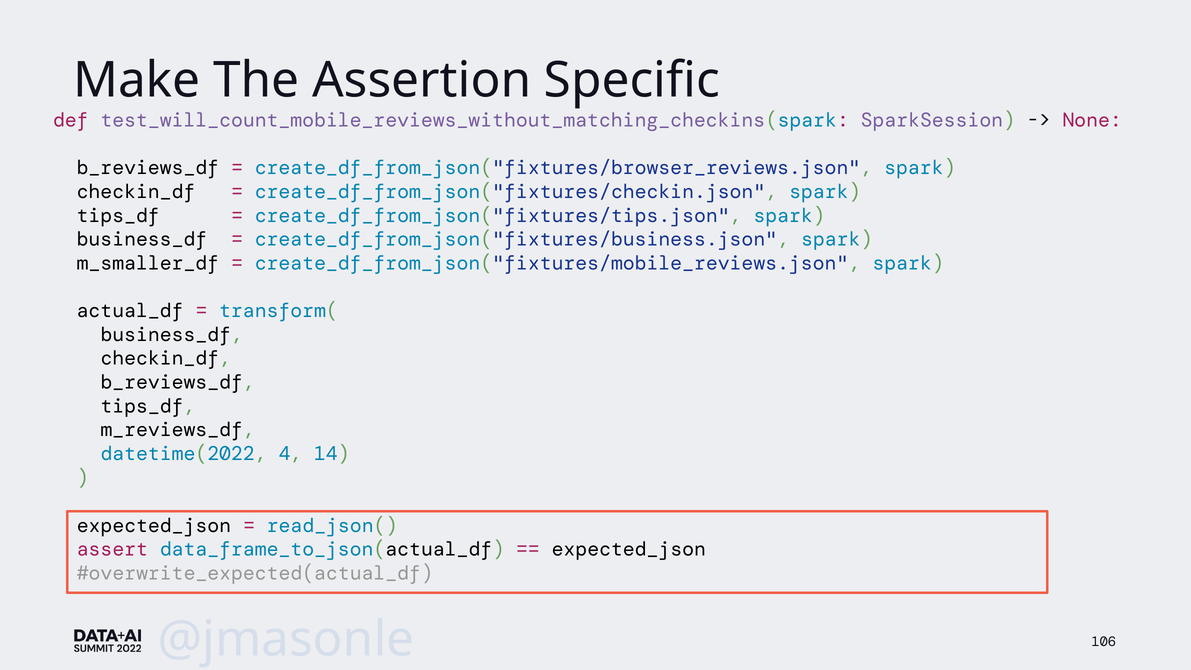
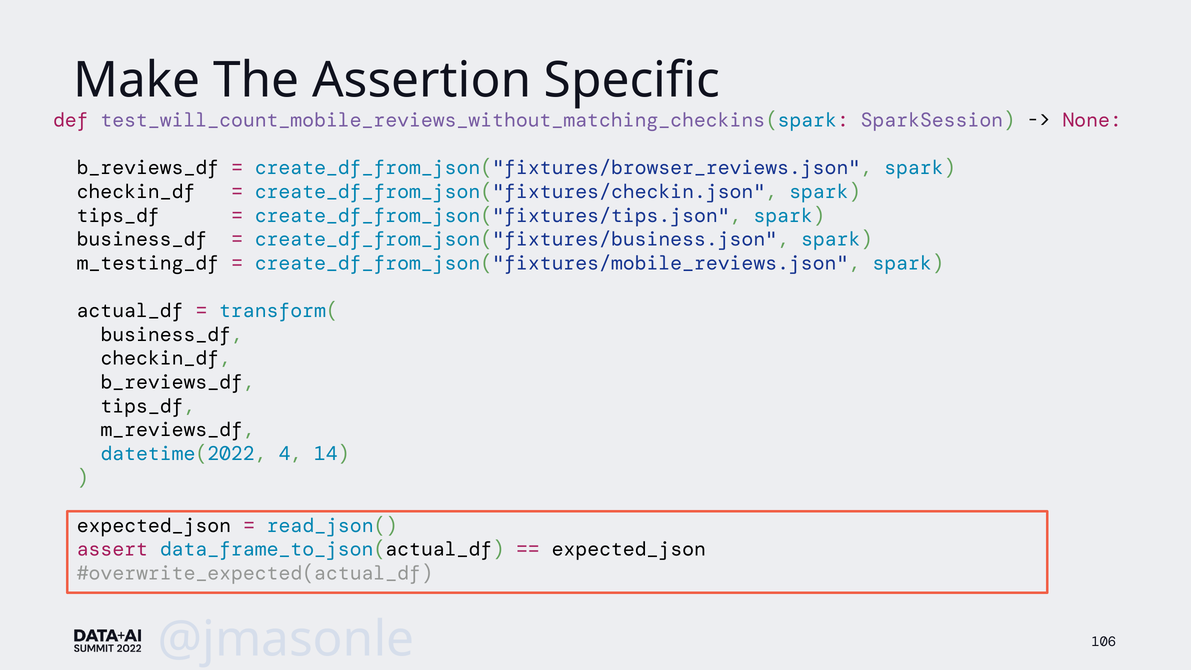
m_smaller_df: m_smaller_df -> m_testing_df
